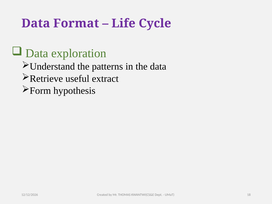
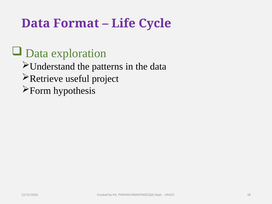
extract: extract -> project
